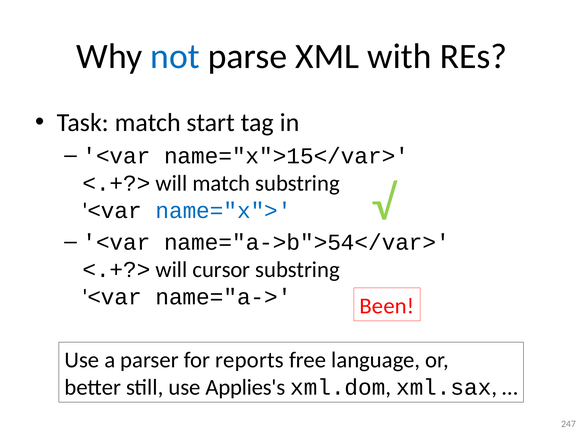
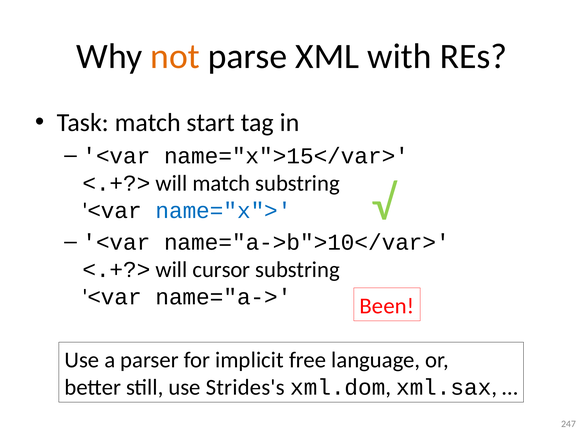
not colour: blue -> orange
name="a->b">54</var>: name="a->b">54</var> -> name="a->b">10</var>
reports: reports -> implicit
Applies's: Applies's -> Strides's
